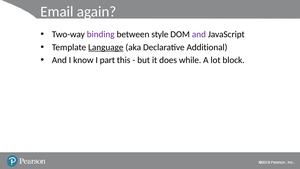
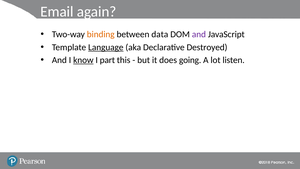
binding colour: purple -> orange
between style: style -> data
Additional: Additional -> Destroyed
know underline: none -> present
while: while -> going
block: block -> listen
